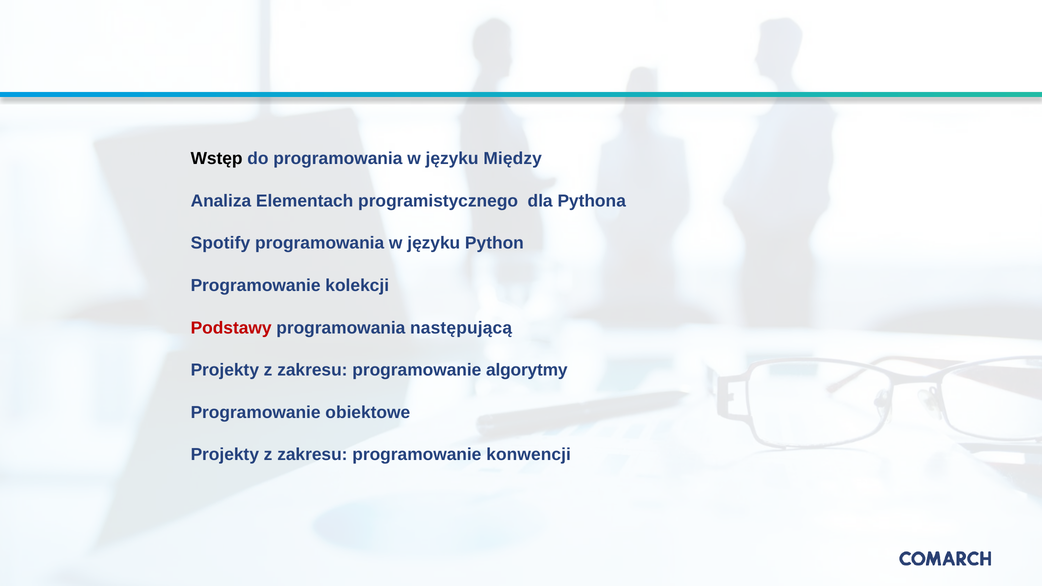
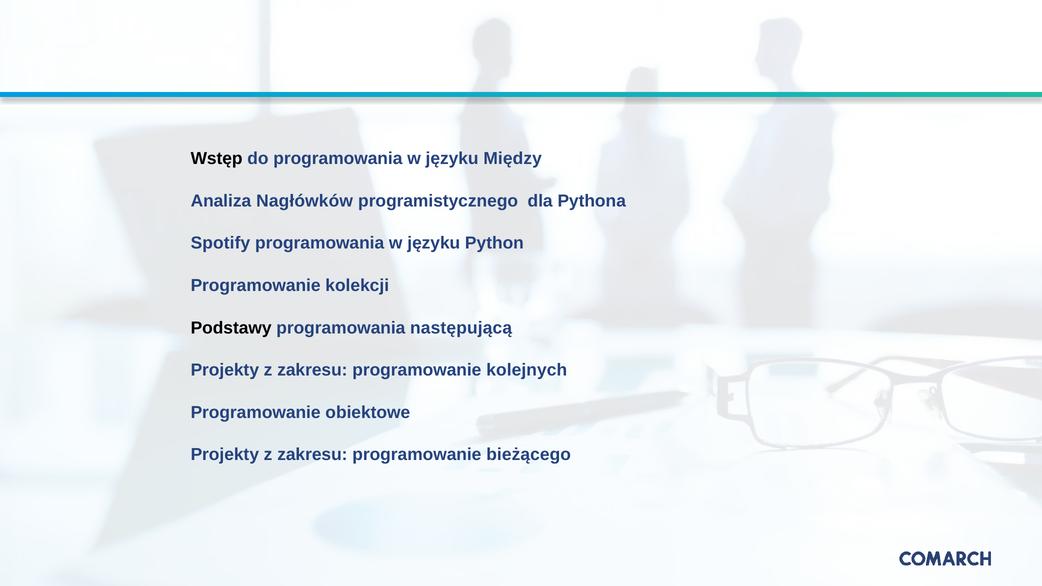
Elementach: Elementach -> Nagłówków
Podstawy colour: red -> black
algorytmy: algorytmy -> kolejnych
konwencji: konwencji -> bieżącego
